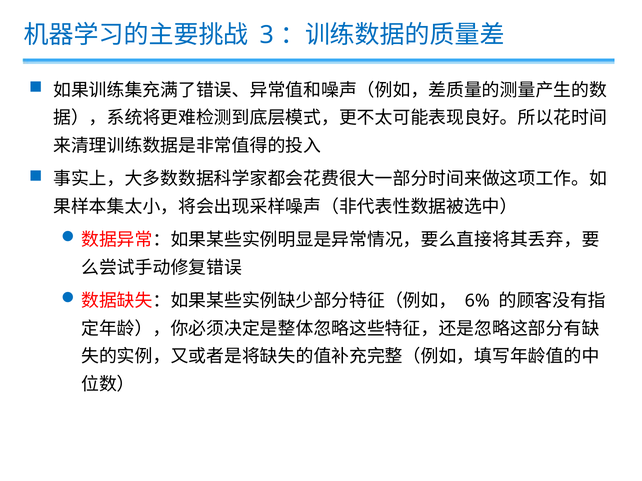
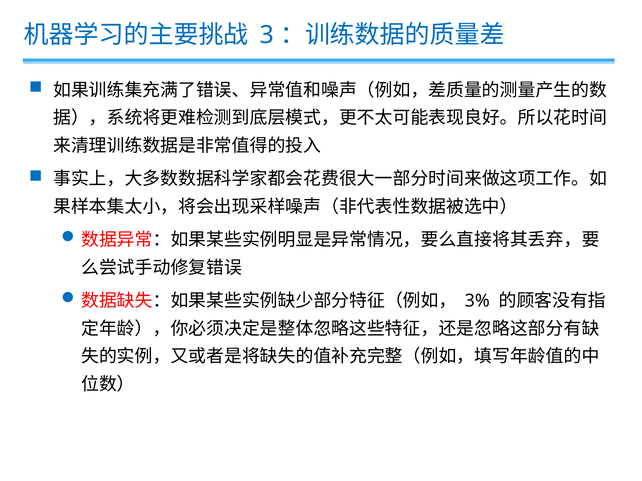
6%: 6% -> 3%
